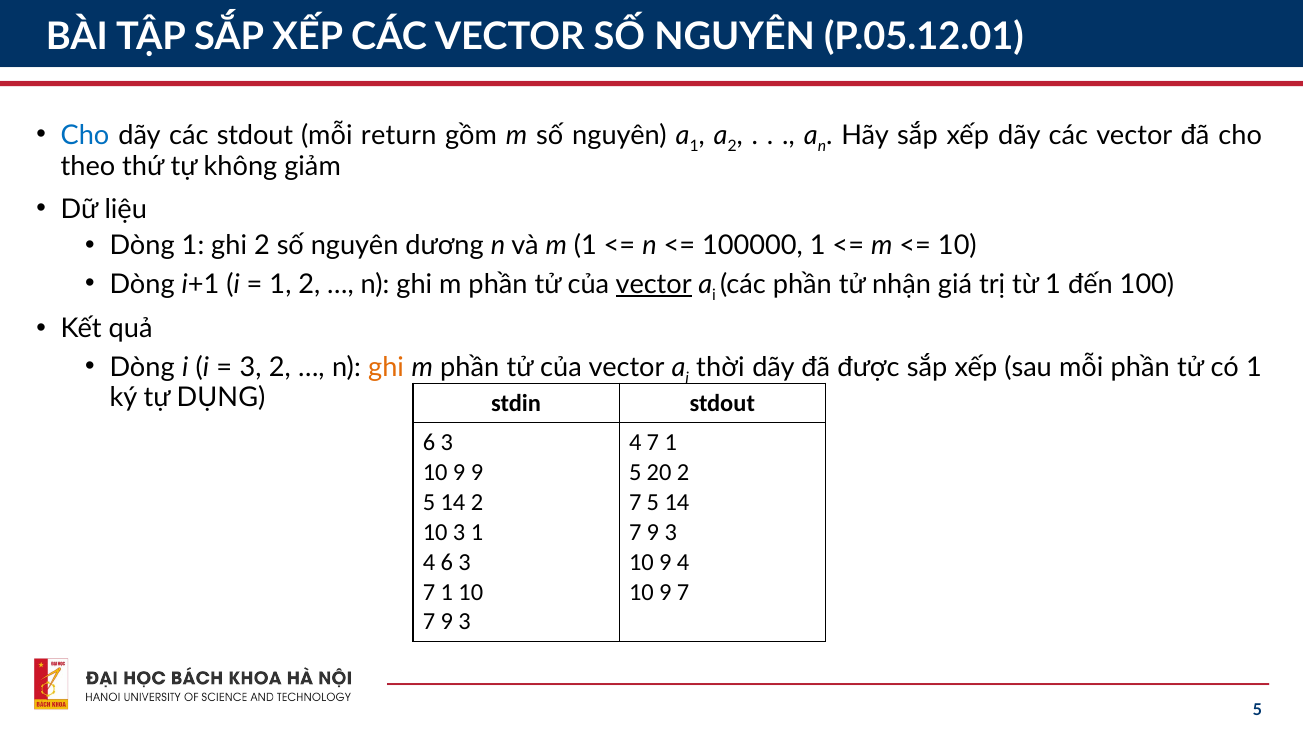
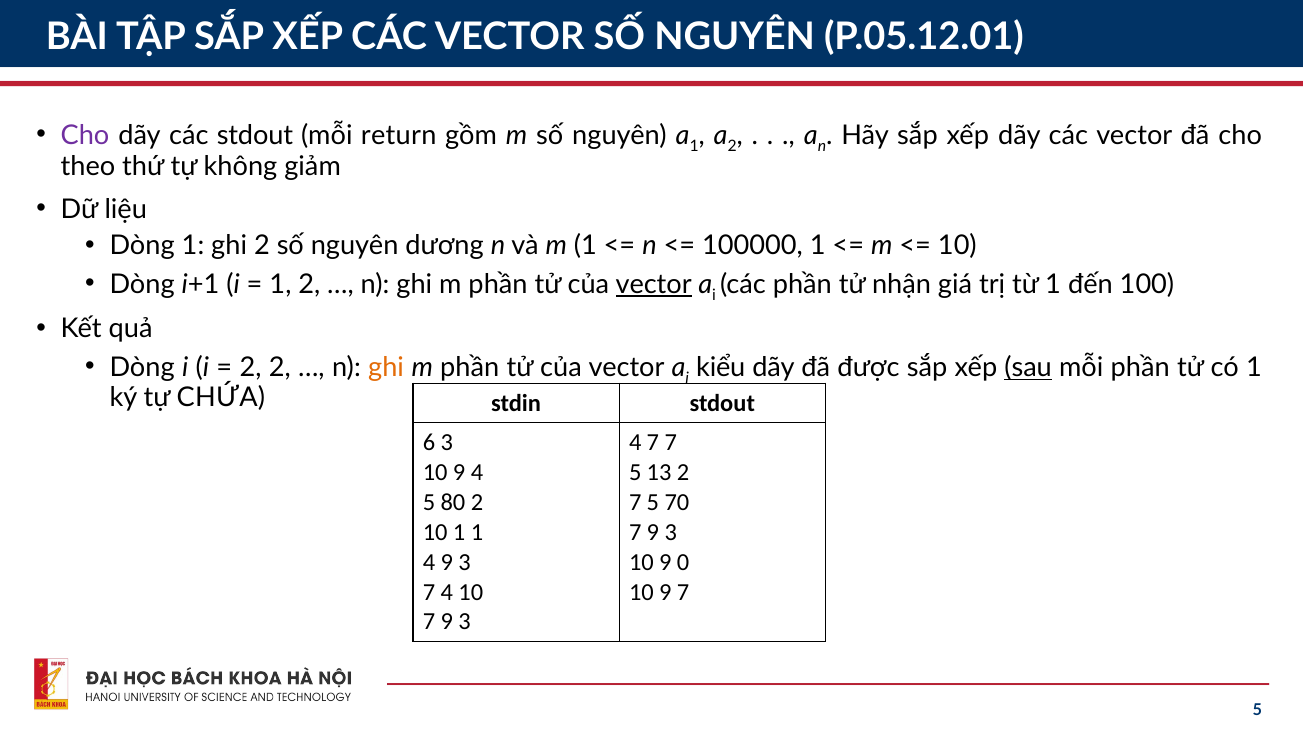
Cho at (85, 136) colour: blue -> purple
3 at (251, 368): 3 -> 2
thời: thời -> kiểu
sau underline: none -> present
DỤNG: DỤNG -> CHỨA
4 7 1: 1 -> 7
9 9: 9 -> 4
20: 20 -> 13
14 at (453, 503): 14 -> 80
7 5 14: 14 -> 70
10 3: 3 -> 1
4 6: 6 -> 9
9 4: 4 -> 0
1 at (447, 592): 1 -> 4
